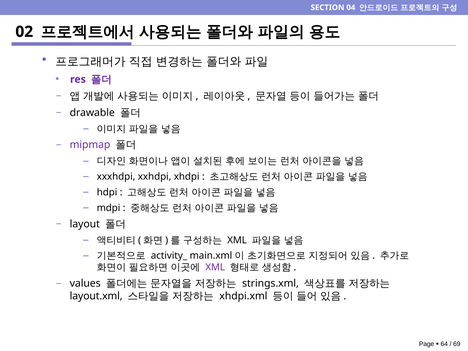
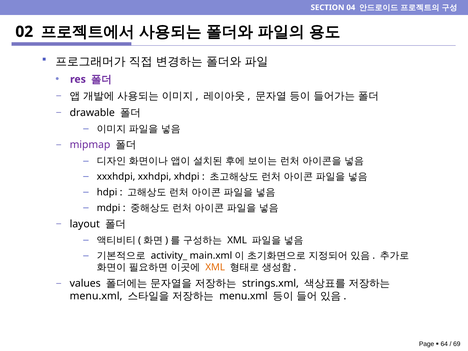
XML at (215, 267) colour: purple -> orange
layout.xml at (96, 296): layout.xml -> menu.xml
xhdpi.xml at (243, 296): xhdpi.xml -> menu.xml
